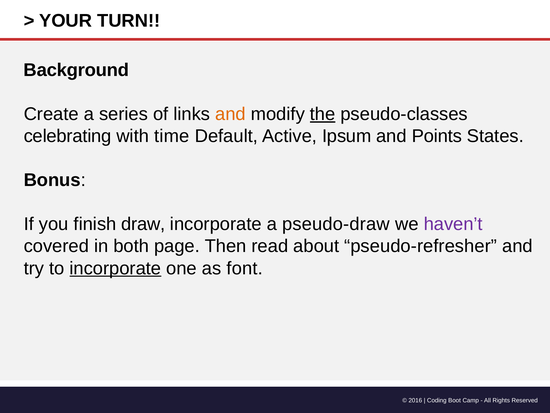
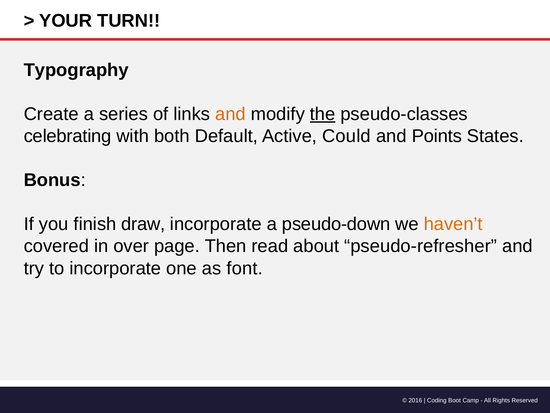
Background: Background -> Typography
time: time -> both
Ipsum: Ipsum -> Could
pseudo-draw: pseudo-draw -> pseudo-down
haven’t colour: purple -> orange
both: both -> over
incorporate at (115, 268) underline: present -> none
